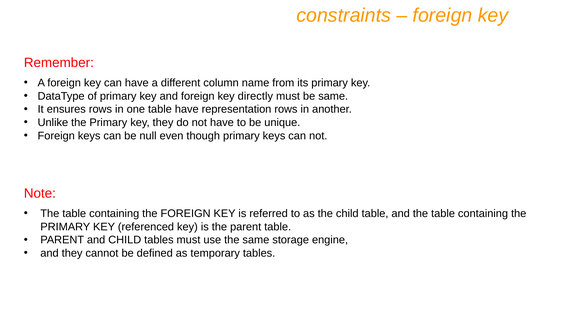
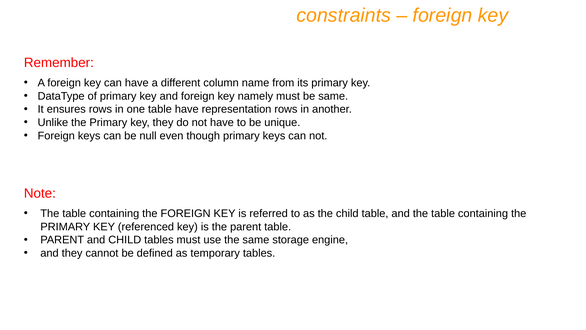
directly: directly -> namely
